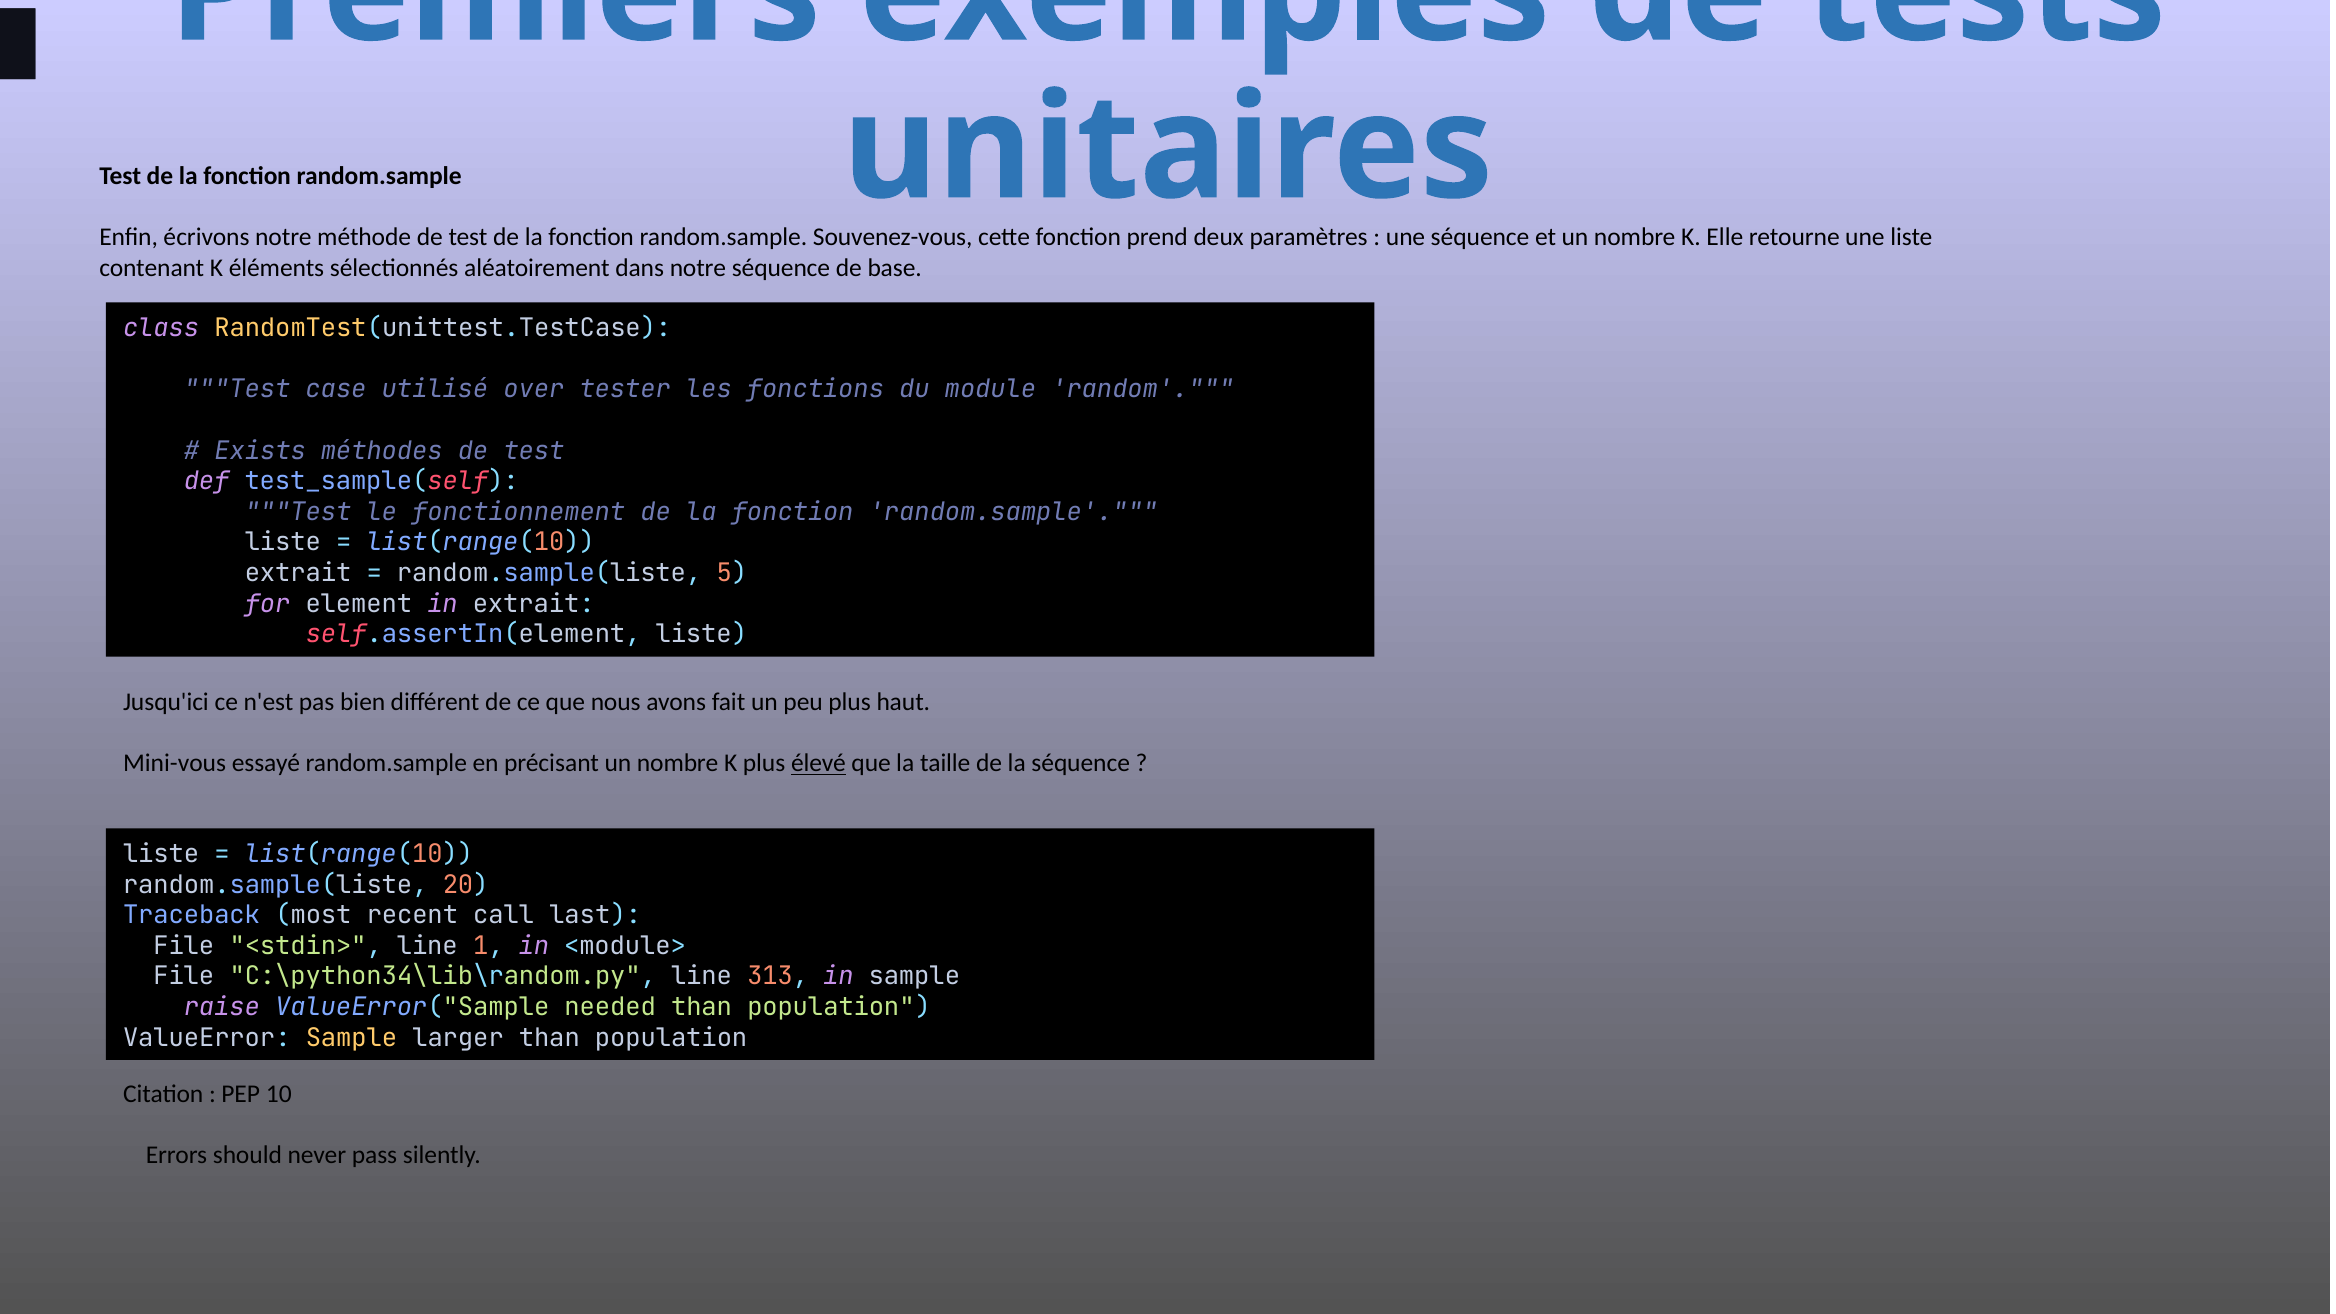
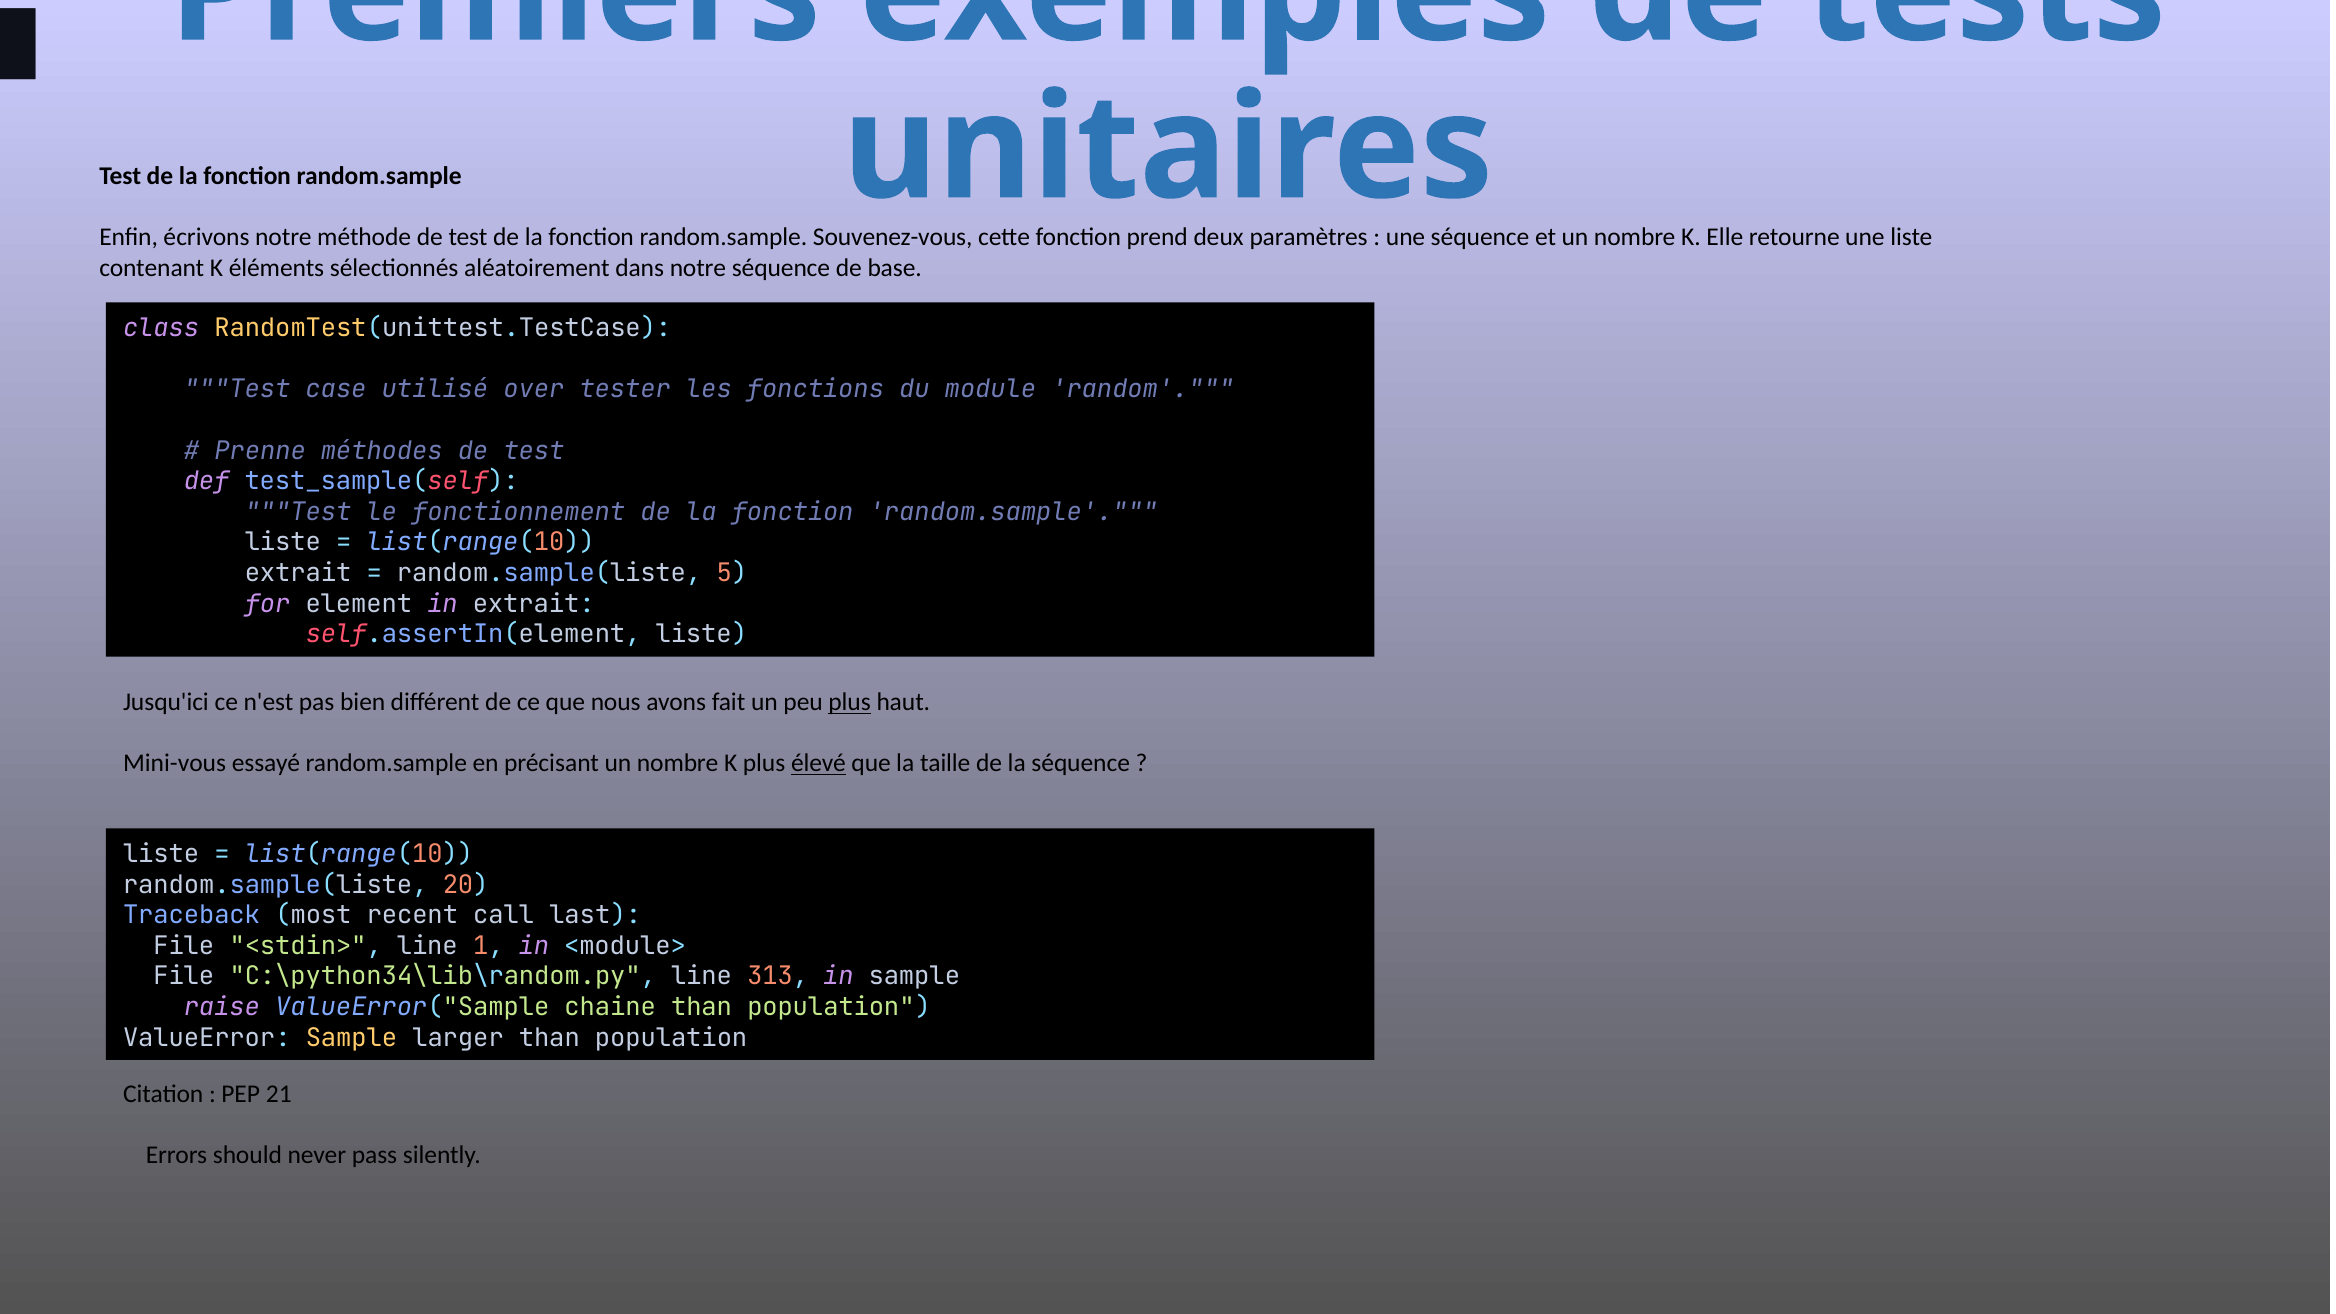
Exists: Exists -> Prenne
plus at (850, 702) underline: none -> present
needed: needed -> chaine
10: 10 -> 21
